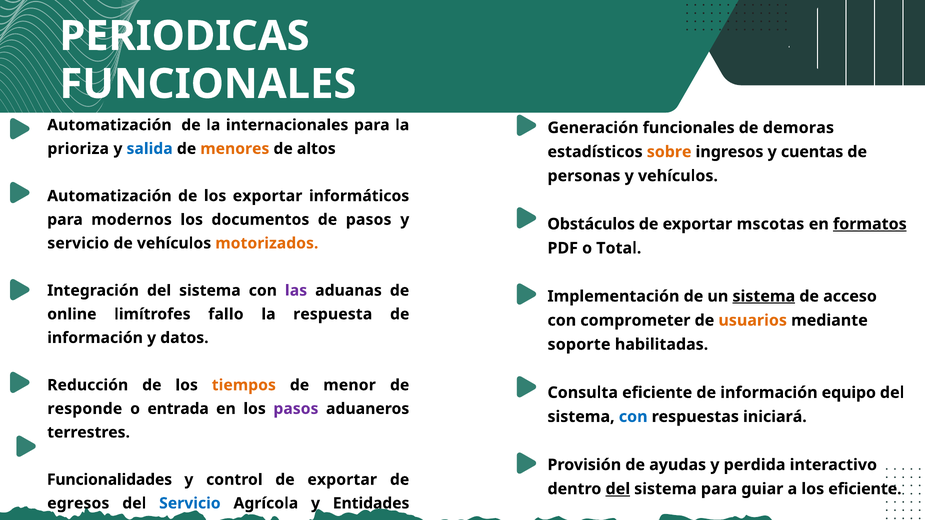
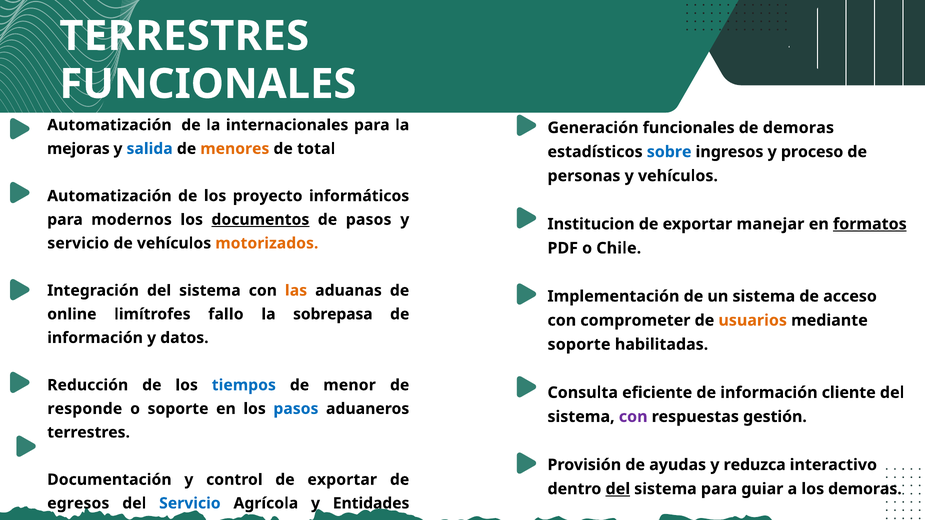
PERIODICAS at (185, 36): PERIODICAS -> TERRESTRES
prioriza: prioriza -> mejoras
altos: altos -> total
sobre colour: orange -> blue
cuentas: cuentas -> proceso
los exportar: exportar -> proyecto
documentos underline: none -> present
Obstáculos: Obstáculos -> Institucion
mscotas: mscotas -> manejar
Total: Total -> Chile
las colour: purple -> orange
sistema at (764, 296) underline: present -> none
respuesta: respuesta -> sobrepasa
tiempos colour: orange -> blue
equipo: equipo -> cliente
o entrada: entrada -> soporte
pasos at (296, 409) colour: purple -> blue
con at (633, 417) colour: blue -> purple
iniciará: iniciará -> gestión
perdida: perdida -> reduzca
Funcionalidades: Funcionalidades -> Documentación
los eficiente: eficiente -> demoras
